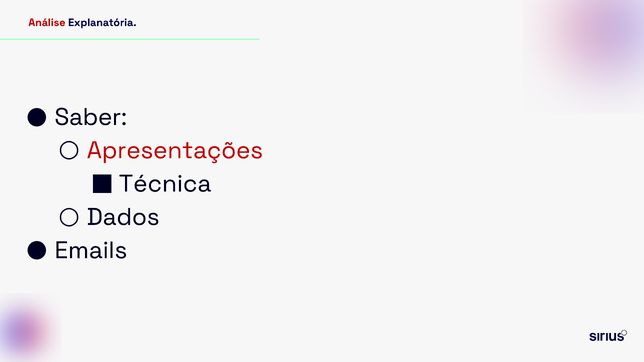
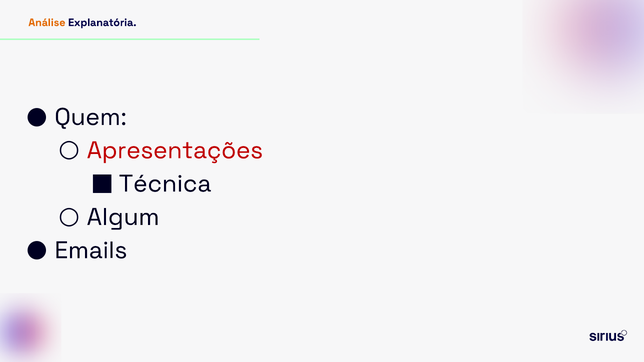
Análise colour: red -> orange
Saber: Saber -> Quem
Dados: Dados -> Algum
